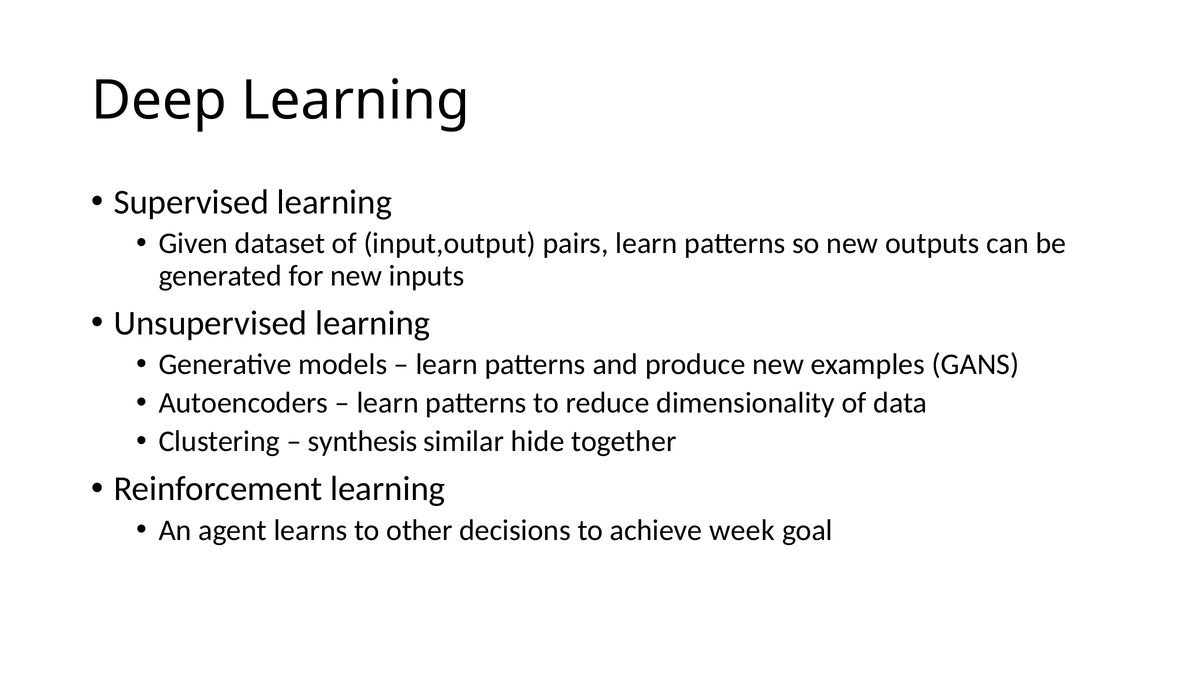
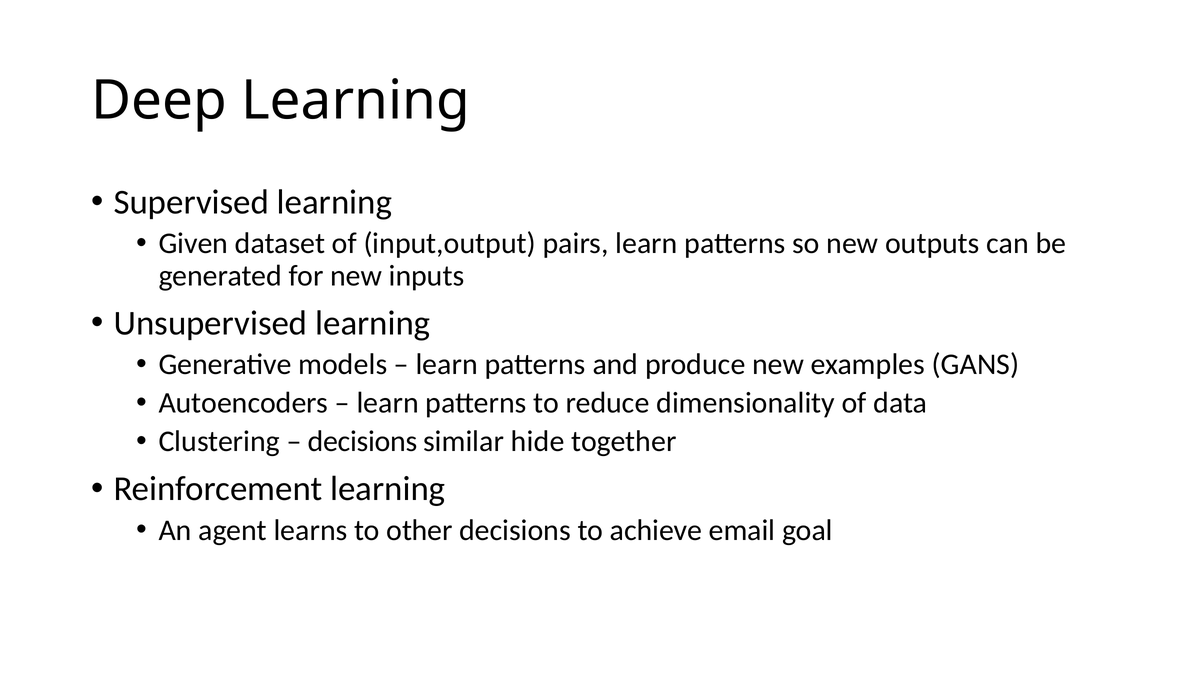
synthesis at (363, 442): synthesis -> decisions
week: week -> email
